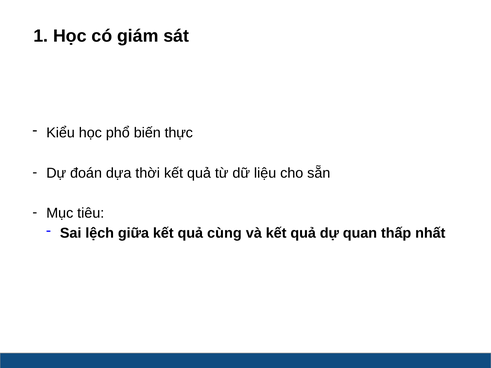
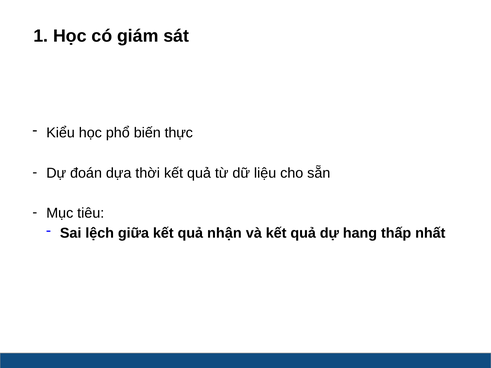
cùng: cùng -> nhận
quan: quan -> hang
